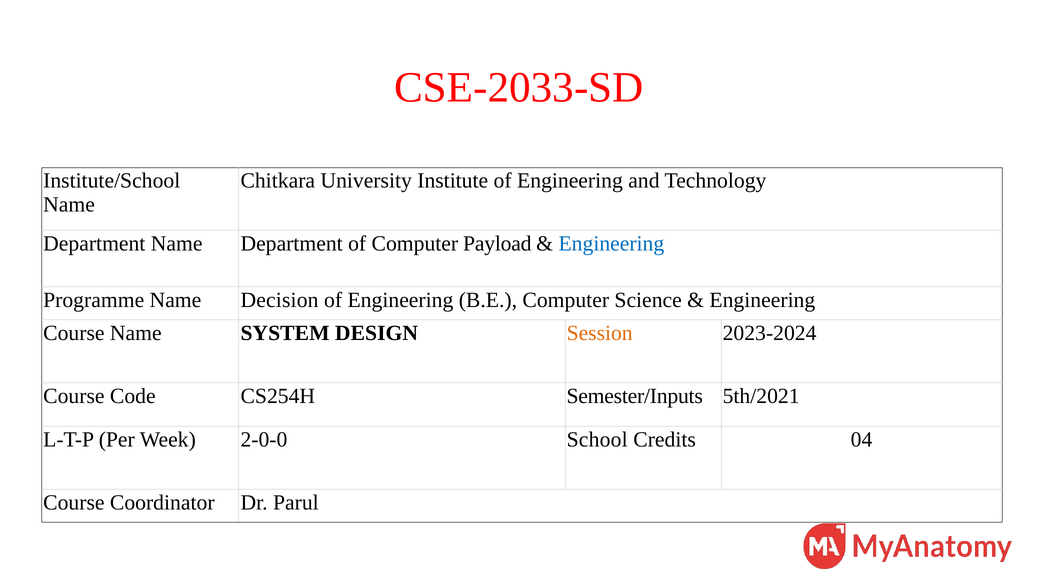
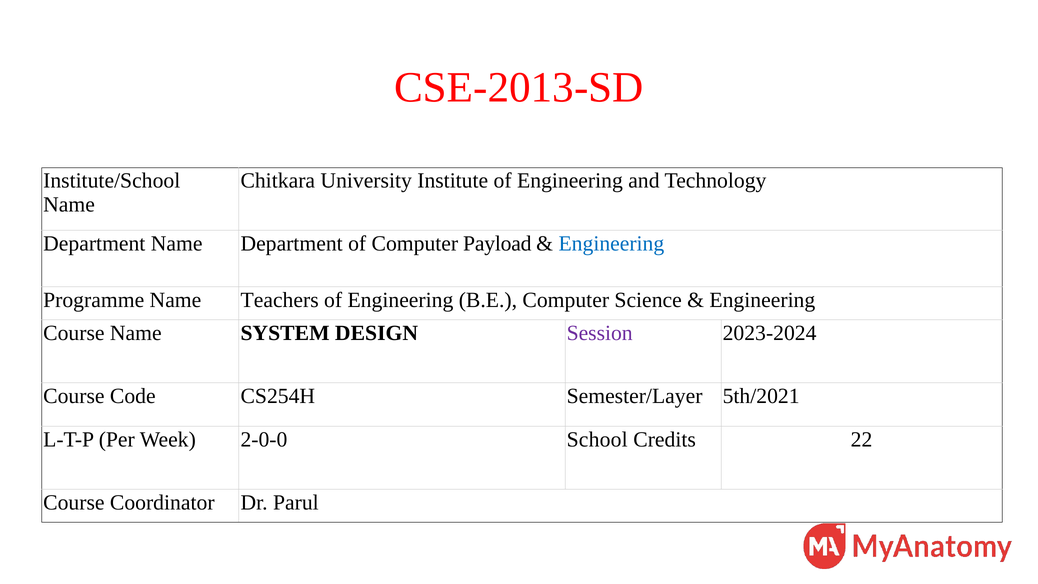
CSE-2033-SD: CSE-2033-SD -> CSE-2013-SD
Decision: Decision -> Teachers
Session colour: orange -> purple
Semester/Inputs: Semester/Inputs -> Semester/Layer
04: 04 -> 22
